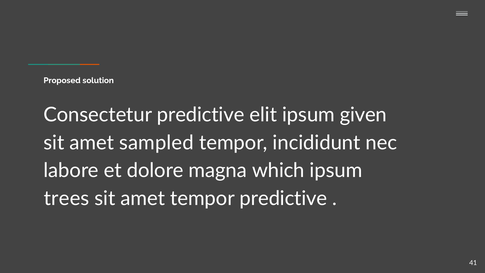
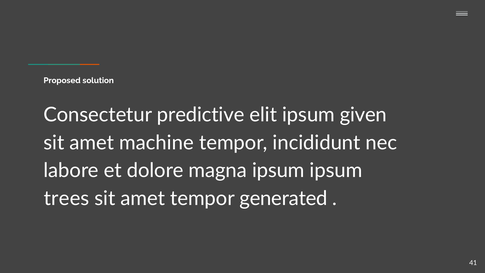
sampled: sampled -> machine
magna which: which -> ipsum
tempor predictive: predictive -> generated
